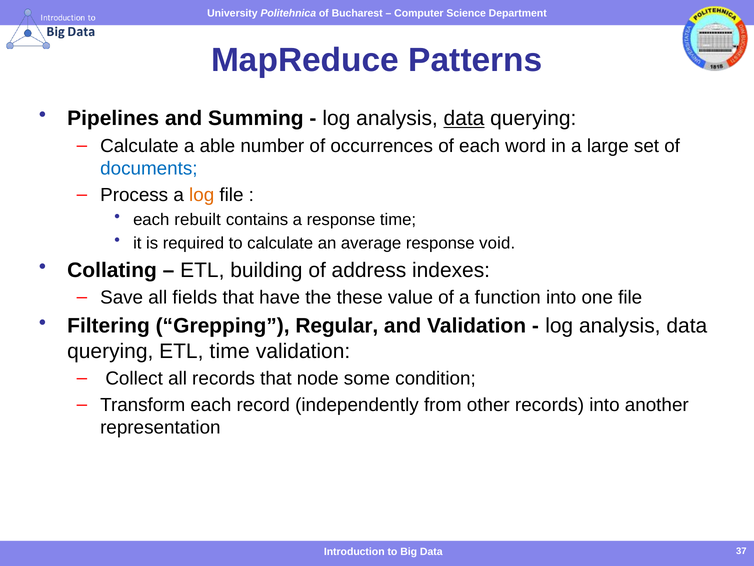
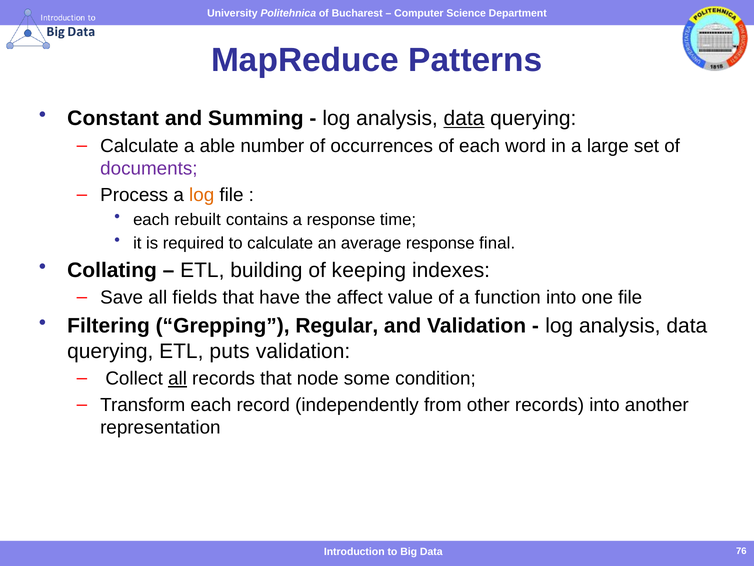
Pipelines: Pipelines -> Constant
documents colour: blue -> purple
void: void -> final
address: address -> keeping
these: these -> affect
ETL time: time -> puts
all at (178, 378) underline: none -> present
37: 37 -> 76
